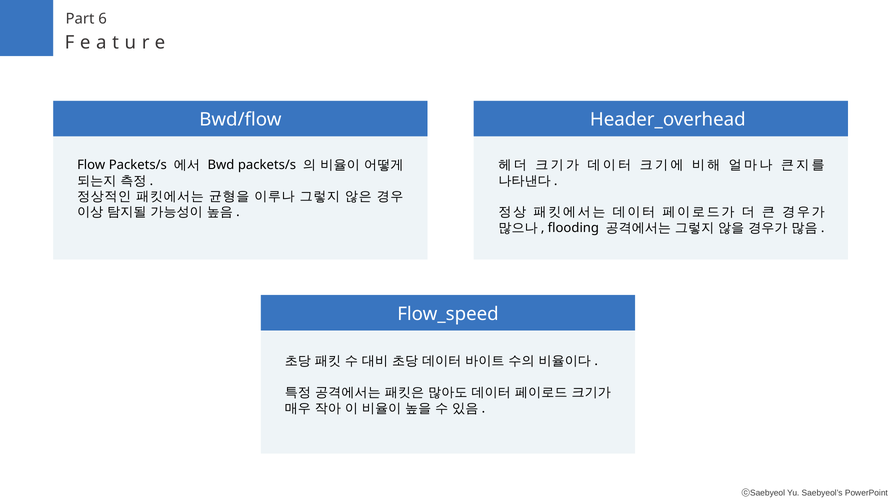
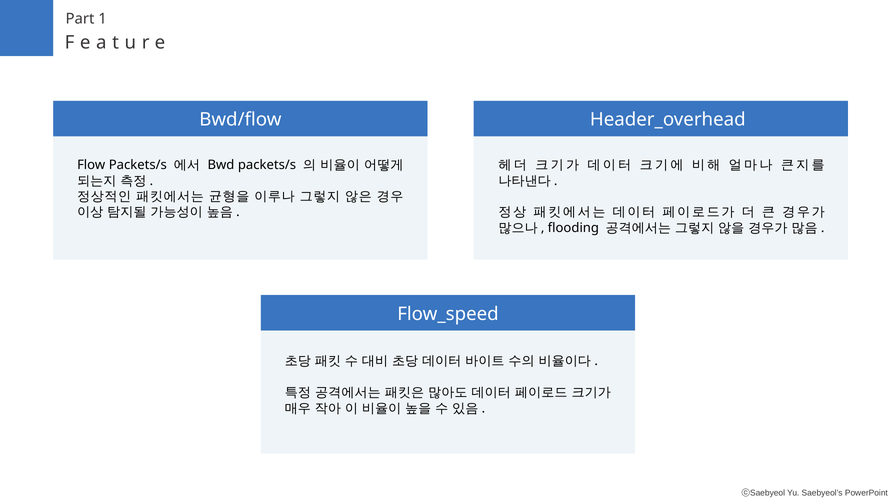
6: 6 -> 1
